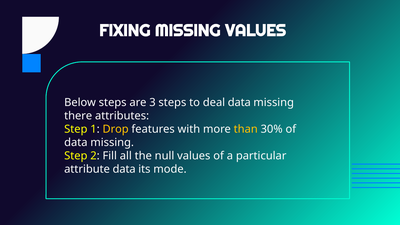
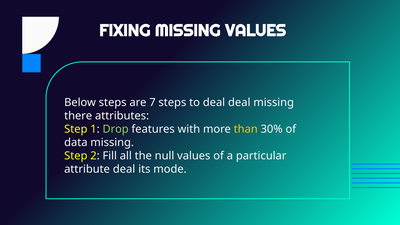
3: 3 -> 7
deal data: data -> deal
Drop colour: yellow -> light green
attribute data: data -> deal
